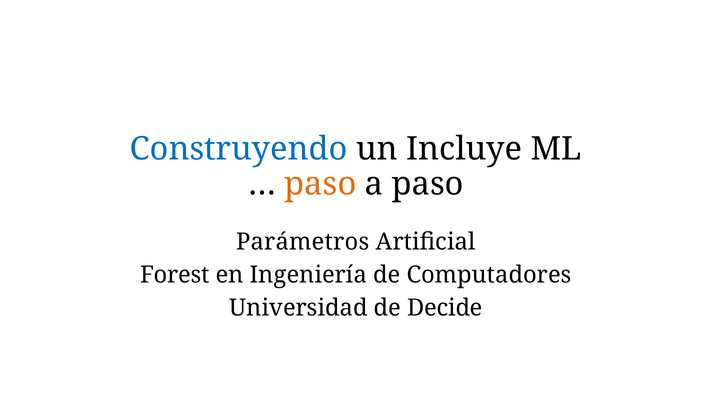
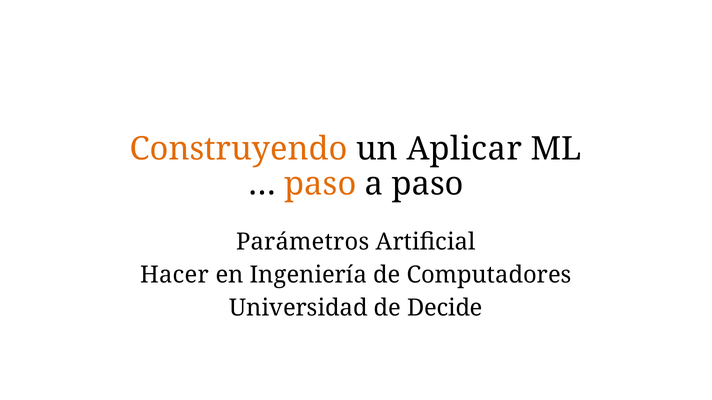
Construyendo colour: blue -> orange
Incluye: Incluye -> Aplicar
Forest: Forest -> Hacer
